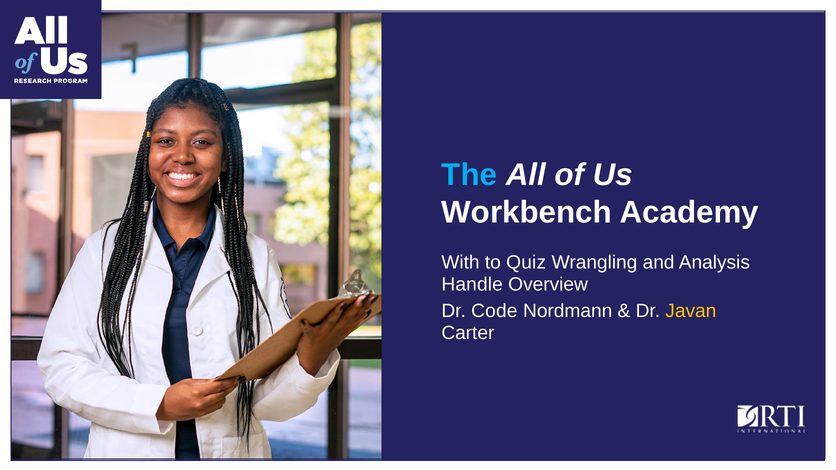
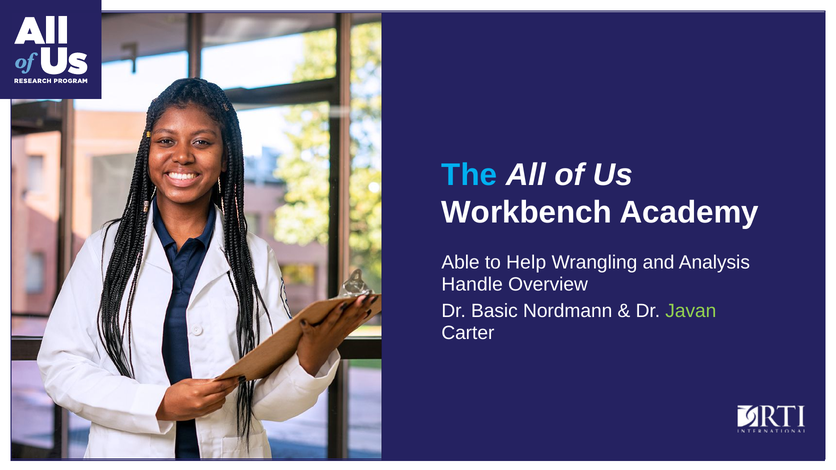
With: With -> Able
Quiz: Quiz -> Help
Code: Code -> Basic
Javan colour: yellow -> light green
